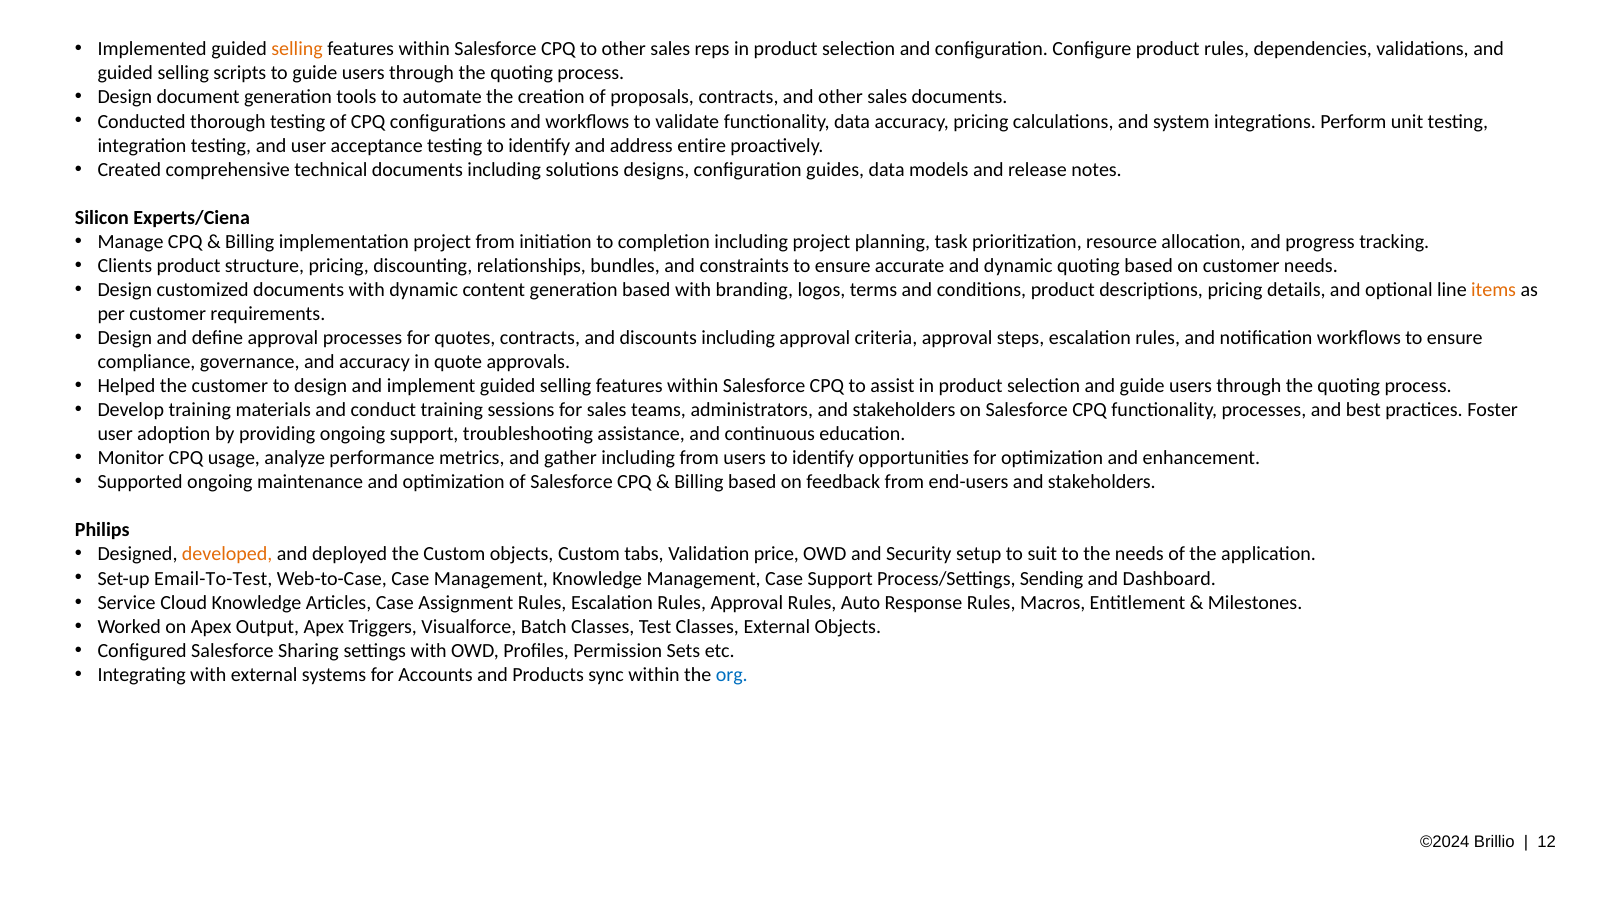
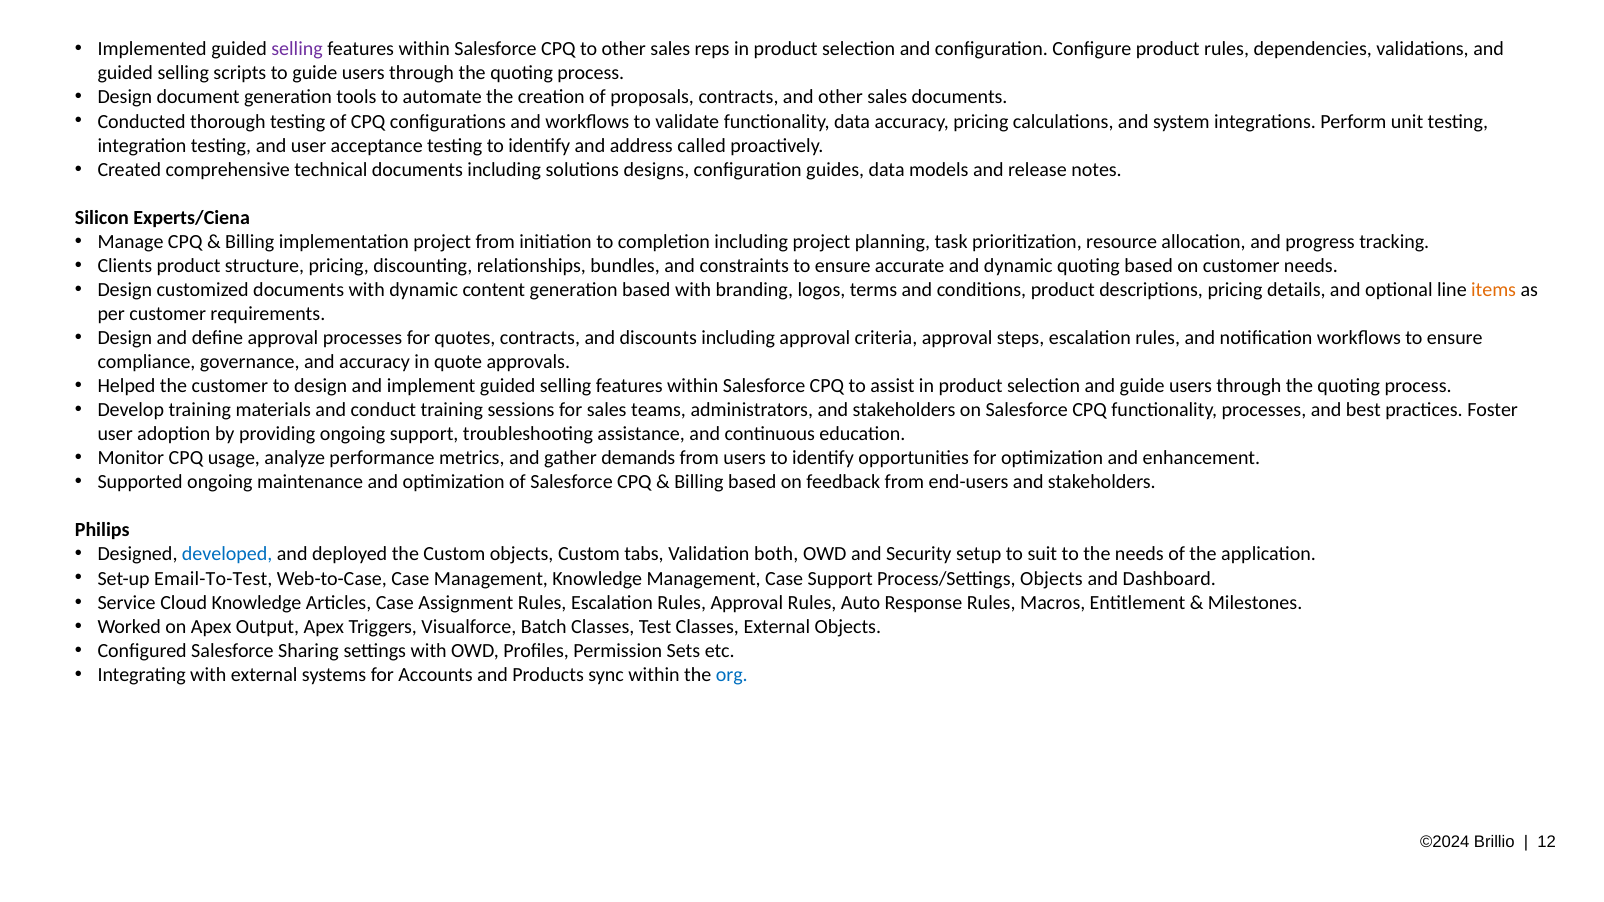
selling at (297, 49) colour: orange -> purple
entire: entire -> called
gather including: including -> demands
developed colour: orange -> blue
price: price -> both
Process/Settings Sending: Sending -> Objects
